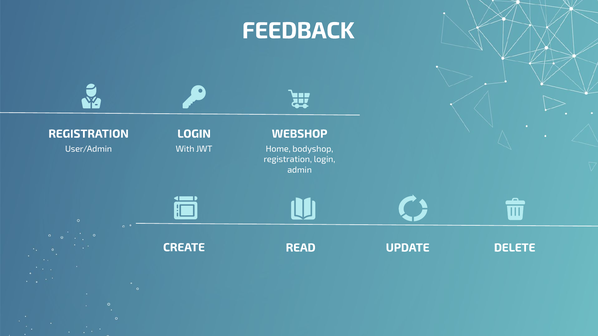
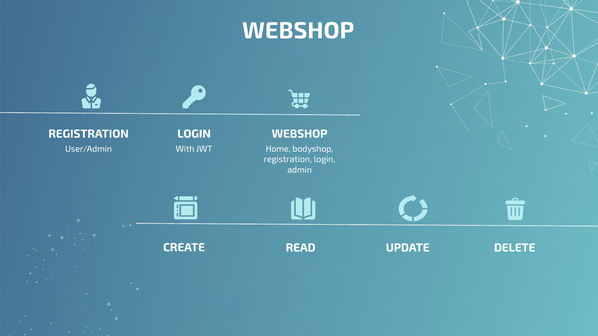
FEEDBACK at (298, 31): FEEDBACK -> WEBSHOP
